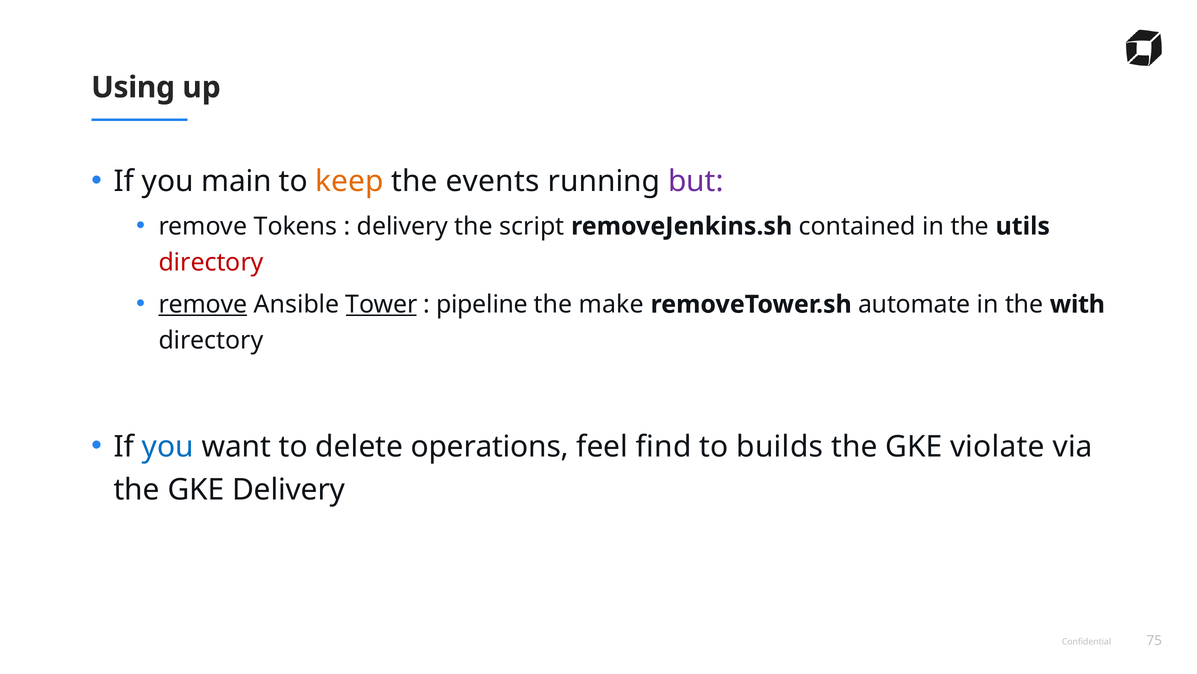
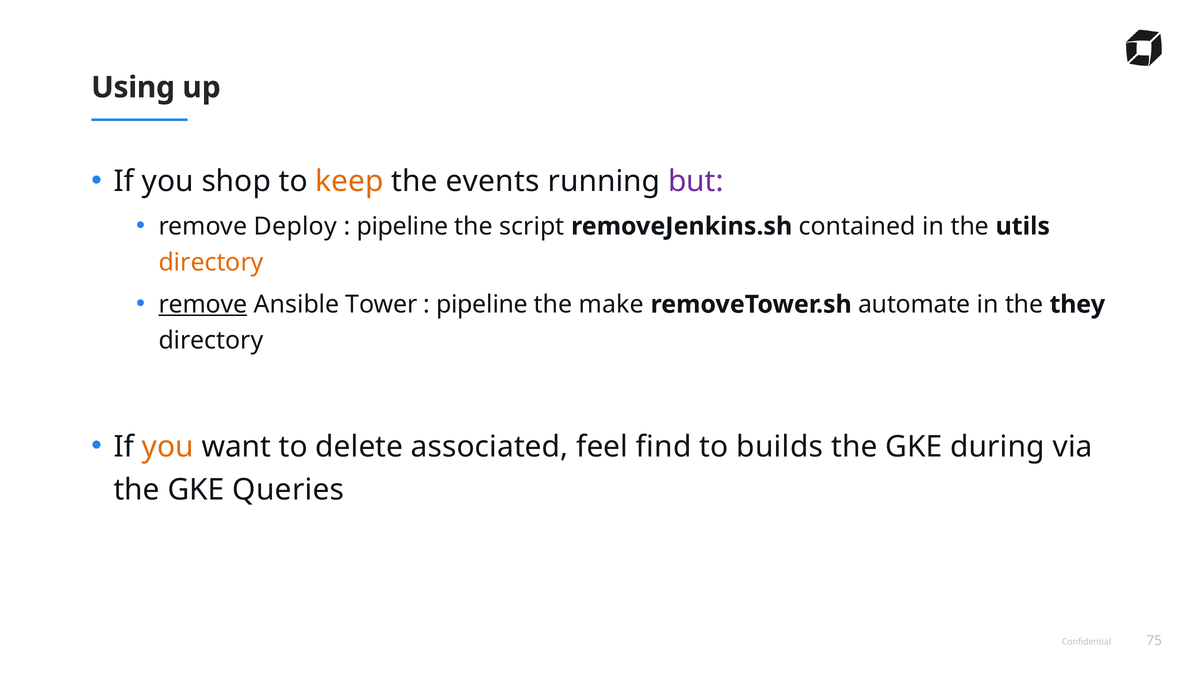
main: main -> shop
Tokens: Tokens -> Deploy
delivery at (402, 226): delivery -> pipeline
directory at (211, 262) colour: red -> orange
Tower underline: present -> none
with: with -> they
you at (168, 446) colour: blue -> orange
operations: operations -> associated
violate: violate -> during
GKE Delivery: Delivery -> Queries
